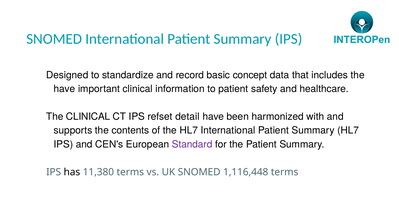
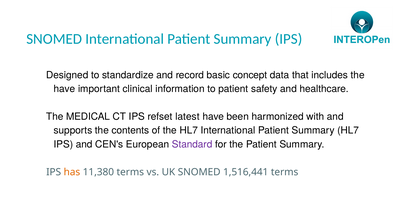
The CLINICAL: CLINICAL -> MEDICAL
detail: detail -> latest
has colour: black -> orange
1,116,448: 1,116,448 -> 1,516,441
